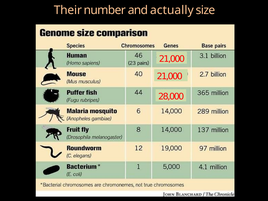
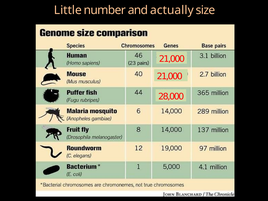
Their: Their -> Little
